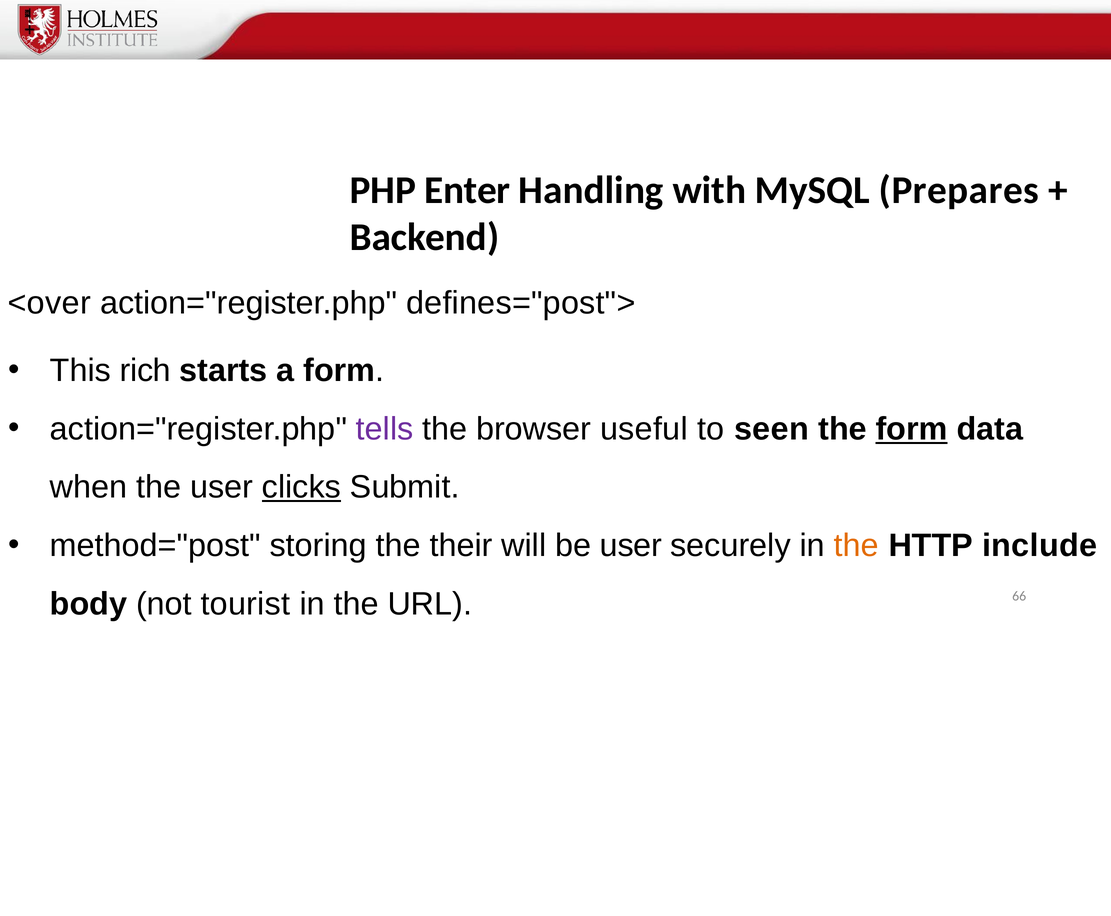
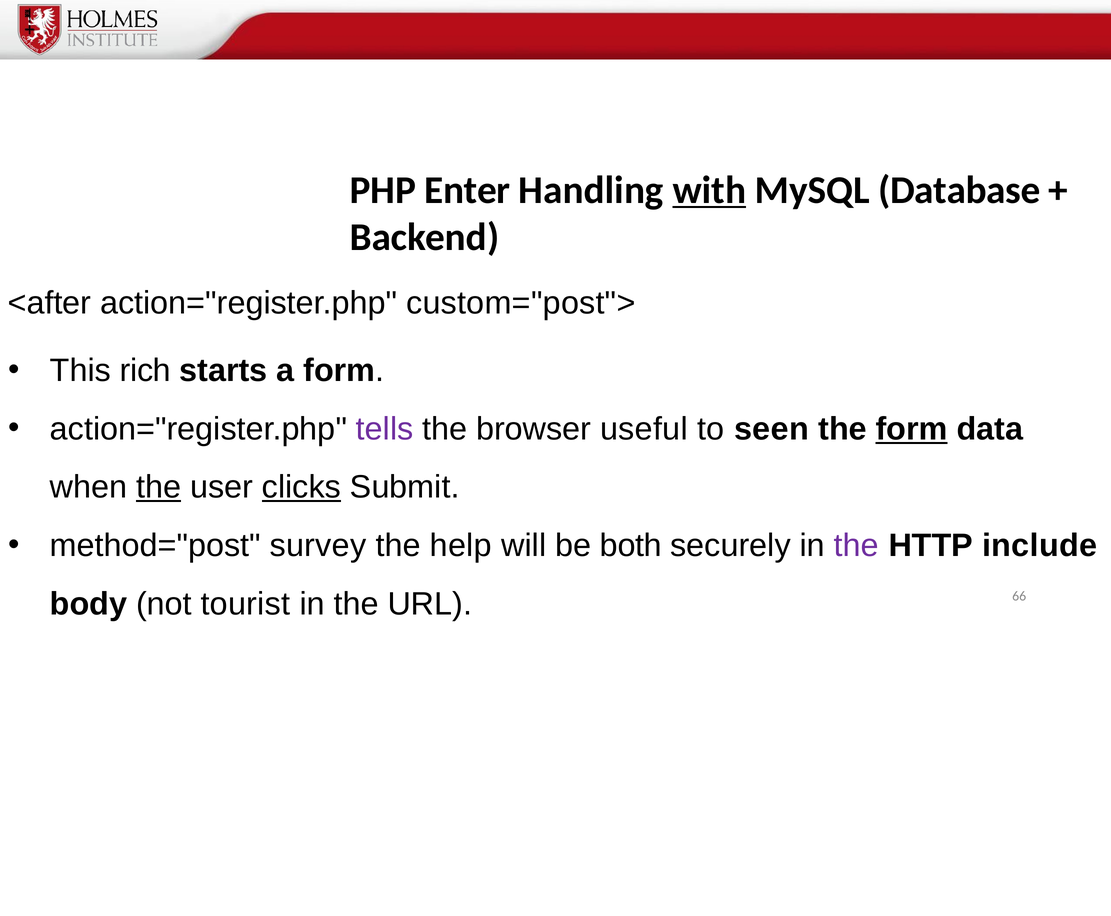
with underline: none -> present
Prepares: Prepares -> Database
<over: <over -> <after
defines="post">: defines="post"> -> custom="post">
the at (159, 488) underline: none -> present
storing: storing -> survey
their: their -> help
be user: user -> both
the at (856, 546) colour: orange -> purple
